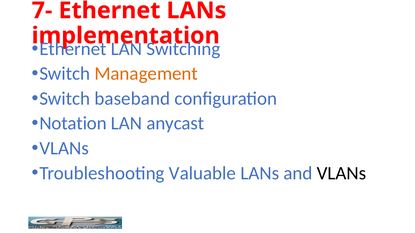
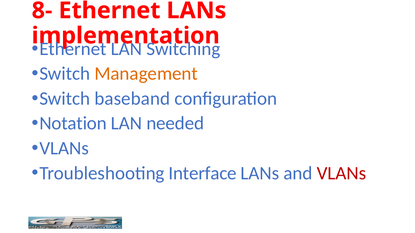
7-: 7- -> 8-
anycast: anycast -> needed
Valuable: Valuable -> Interface
VLANs at (342, 173) colour: black -> red
